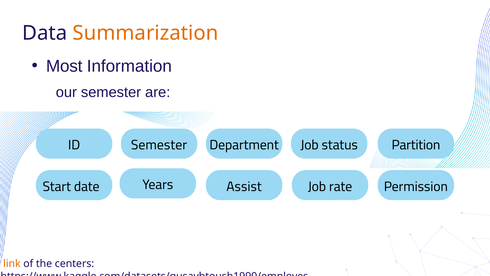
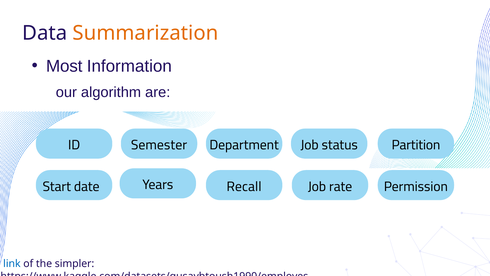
our semester: semester -> algorithm
Assist: Assist -> Recall
link colour: orange -> blue
centers: centers -> simpler
